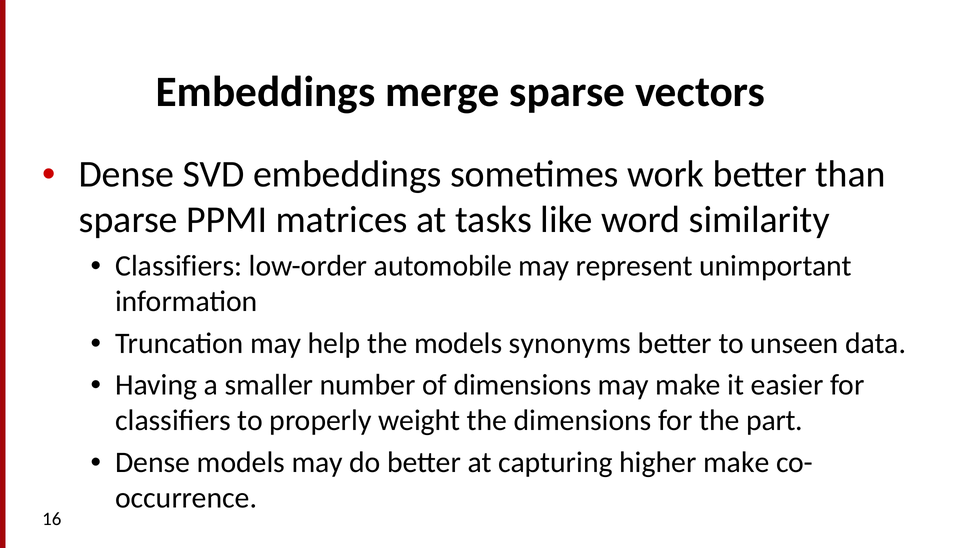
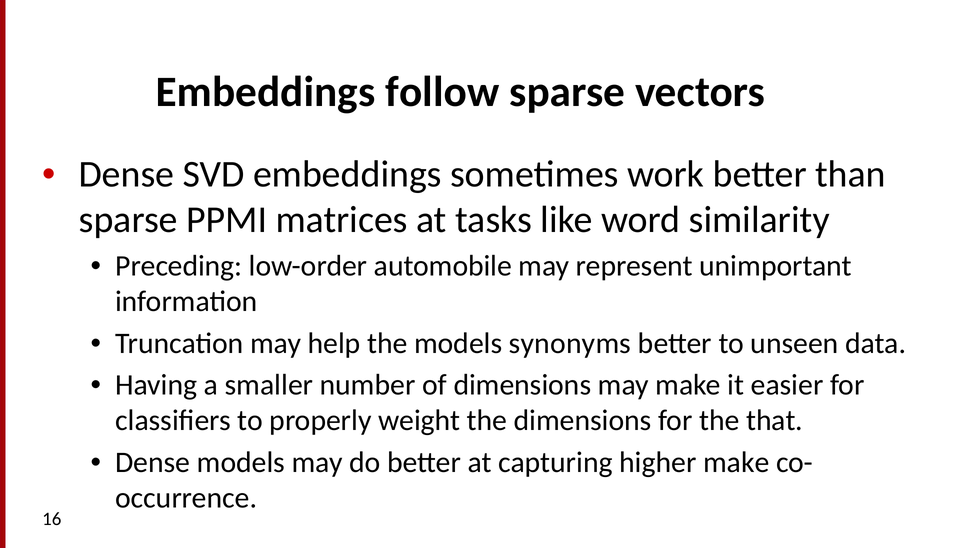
merge: merge -> follow
Classifiers at (179, 266): Classifiers -> Preceding
part: part -> that
